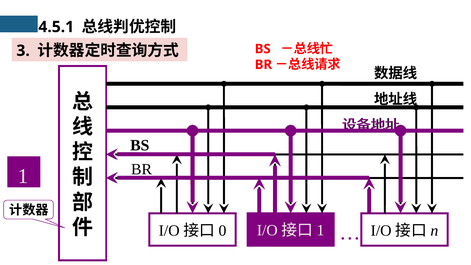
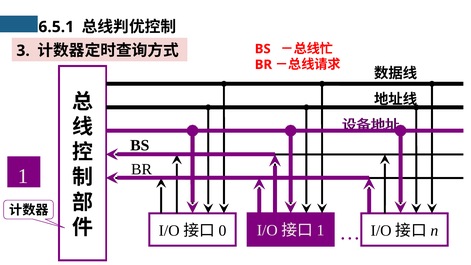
4.5.1: 4.5.1 -> 6.5.1
